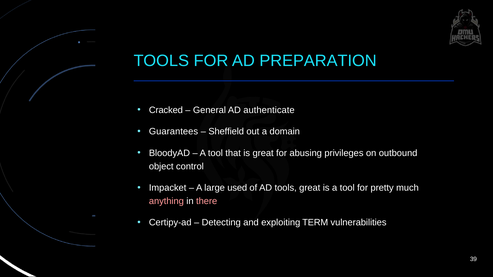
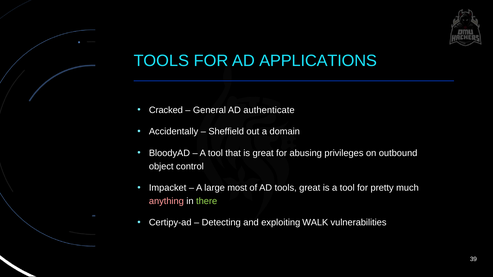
PREPARATION: PREPARATION -> APPLICATIONS
Guarantees: Guarantees -> Accidentally
used: used -> most
there colour: pink -> light green
TERM: TERM -> WALK
